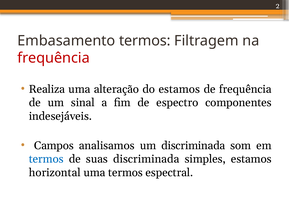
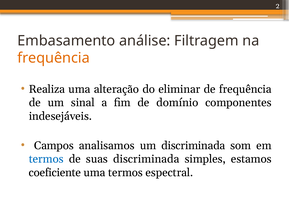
Embasamento termos: termos -> análise
frequência at (54, 58) colour: red -> orange
do estamos: estamos -> eliminar
espectro: espectro -> domínio
horizontal: horizontal -> coeficiente
